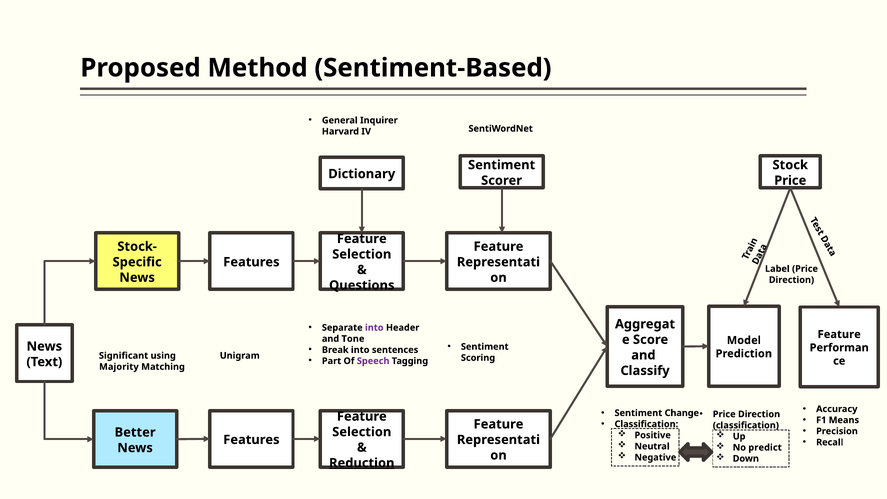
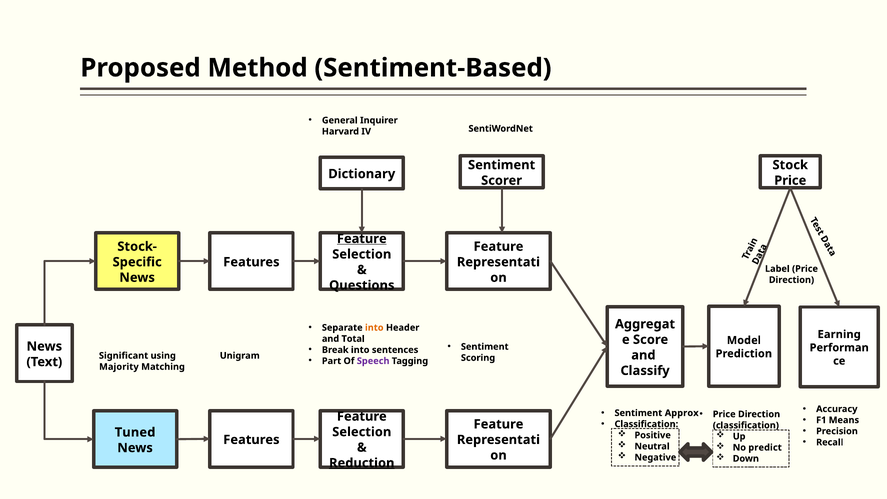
Feature at (362, 239) underline: none -> present
into at (374, 328) colour: purple -> orange
Feature at (839, 334): Feature -> Earning
Tone: Tone -> Total
Change: Change -> Approx
Better: Better -> Tuned
